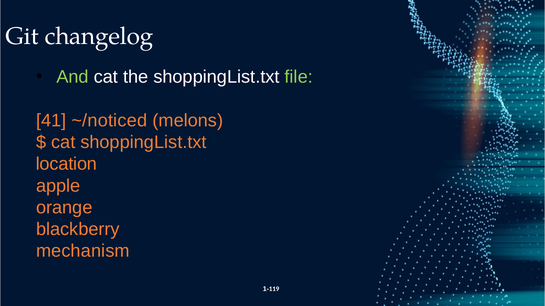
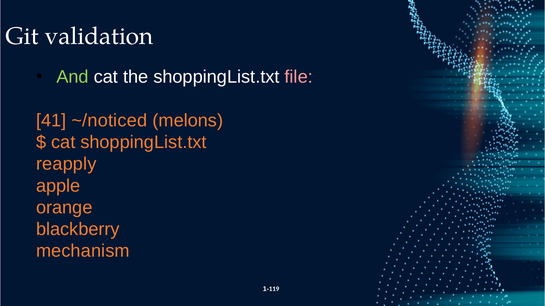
changelog: changelog -> validation
file colour: light green -> pink
location: location -> reapply
